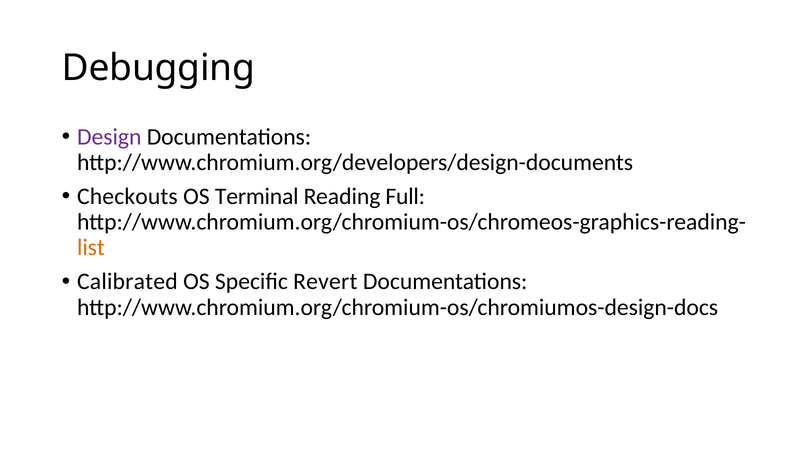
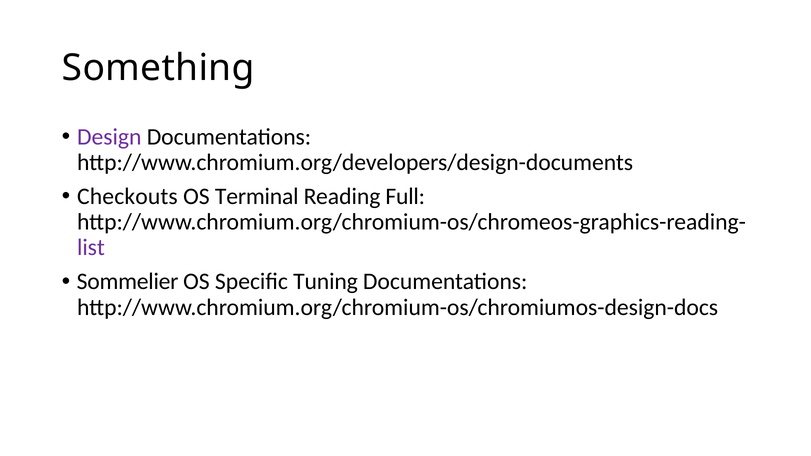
Debugging: Debugging -> Something
list colour: orange -> purple
Calibrated: Calibrated -> Sommelier
Revert: Revert -> Tuning
